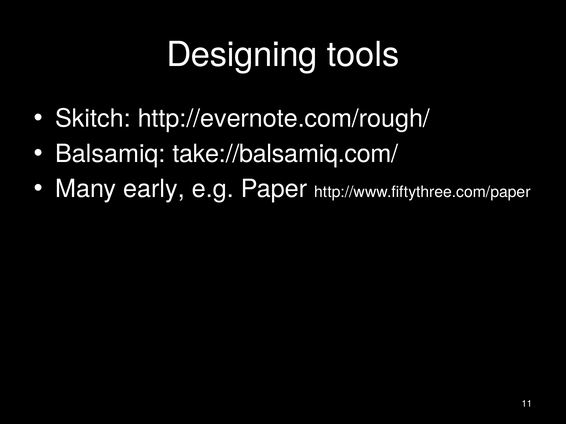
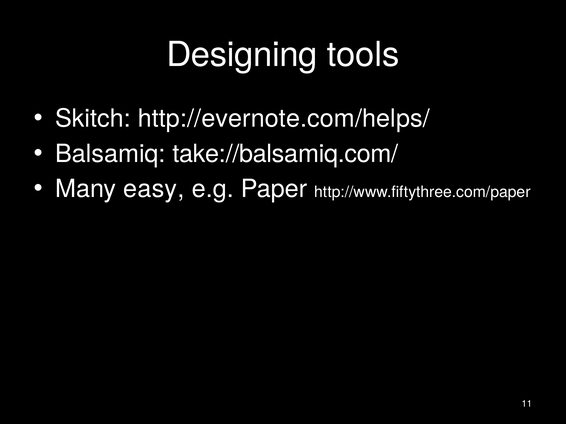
http://evernote.com/rough/: http://evernote.com/rough/ -> http://evernote.com/helps/
early: early -> easy
